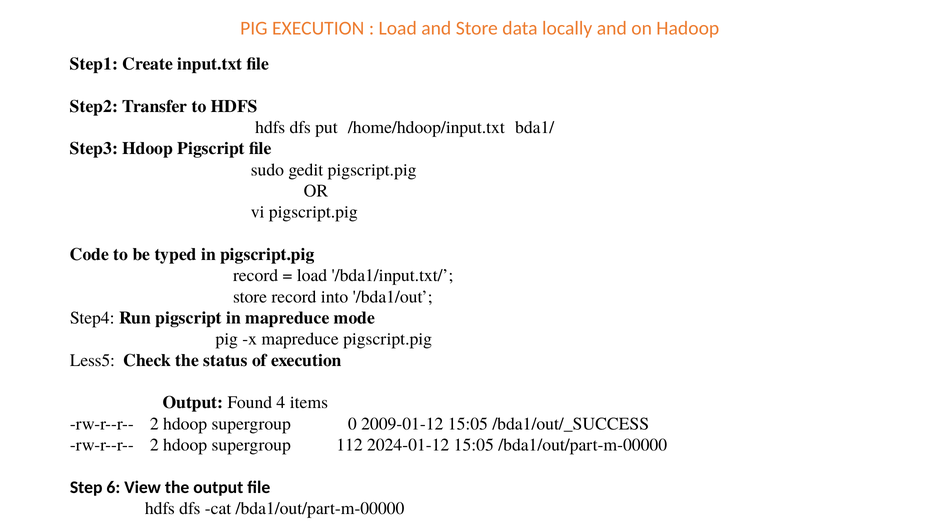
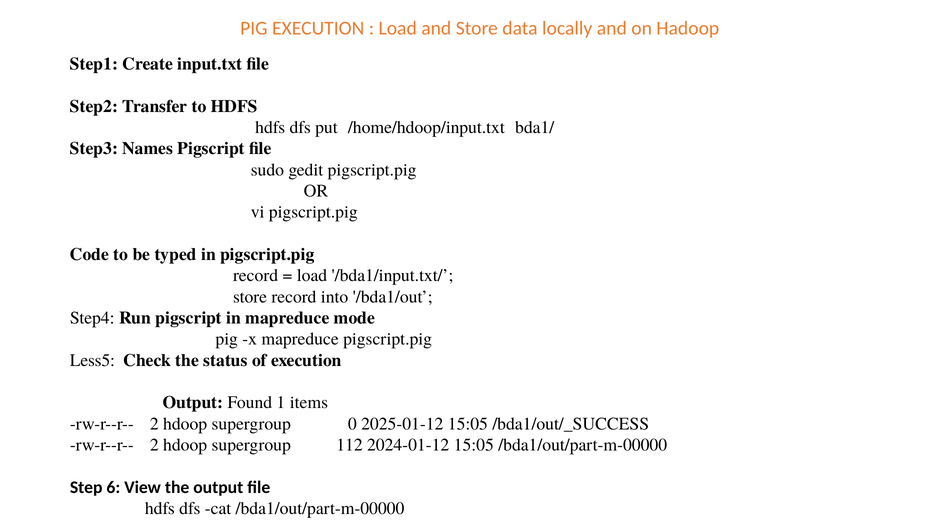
Step3 Hdoop: Hdoop -> Names
4: 4 -> 1
2009-01-12: 2009-01-12 -> 2025-01-12
